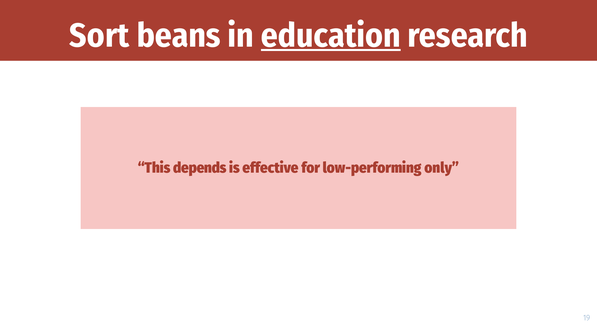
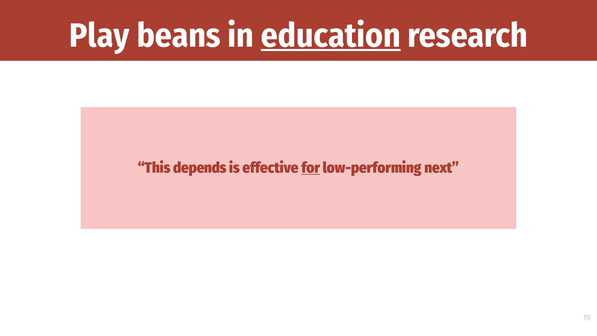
Sort: Sort -> Play
for underline: none -> present
only: only -> next
